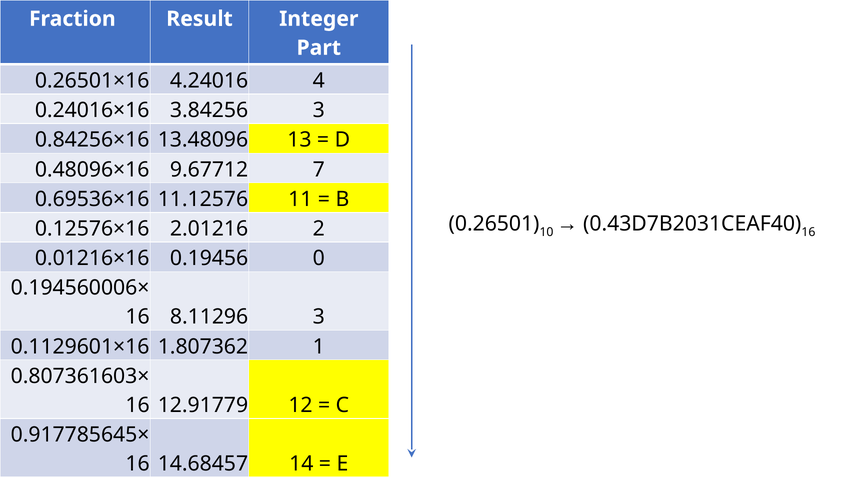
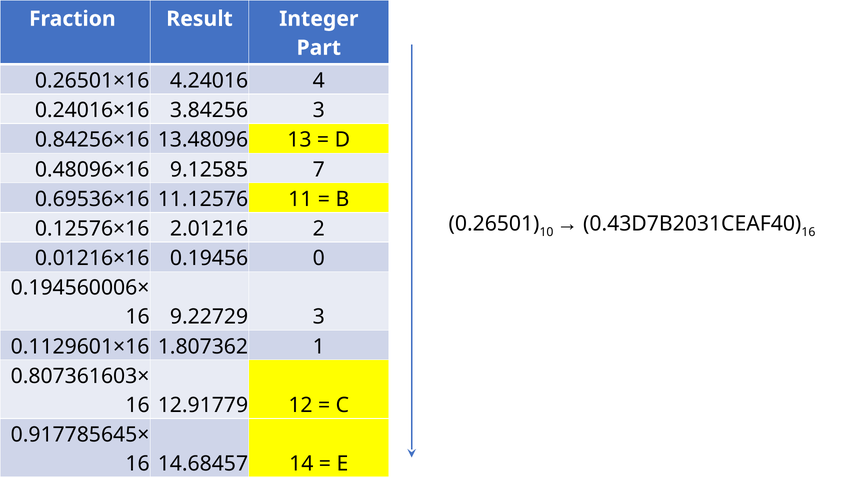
9.67712: 9.67712 -> 9.12585
8.11296: 8.11296 -> 9.22729
